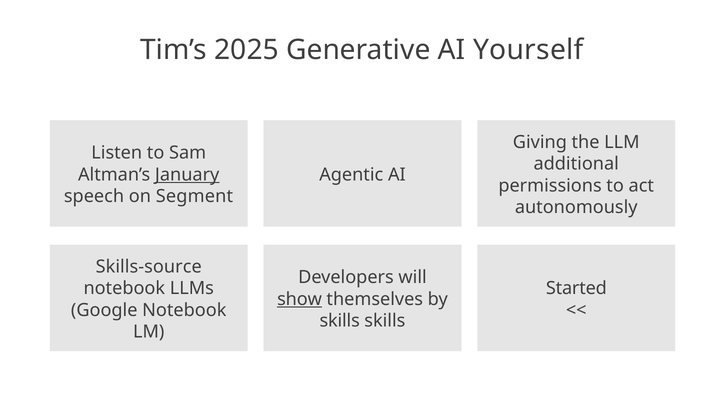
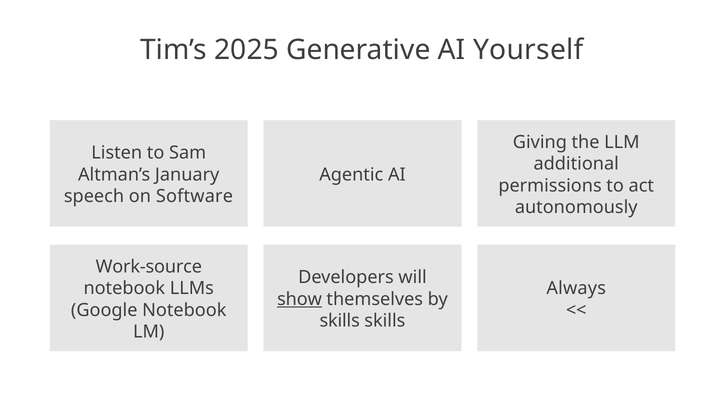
January underline: present -> none
Segment: Segment -> Software
Skills-source: Skills-source -> Work-source
Started: Started -> Always
